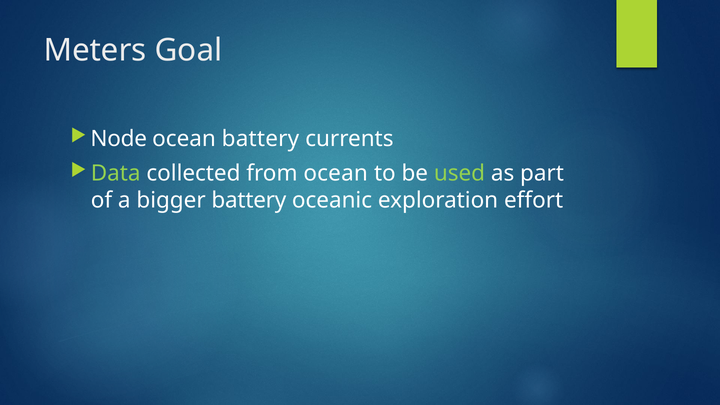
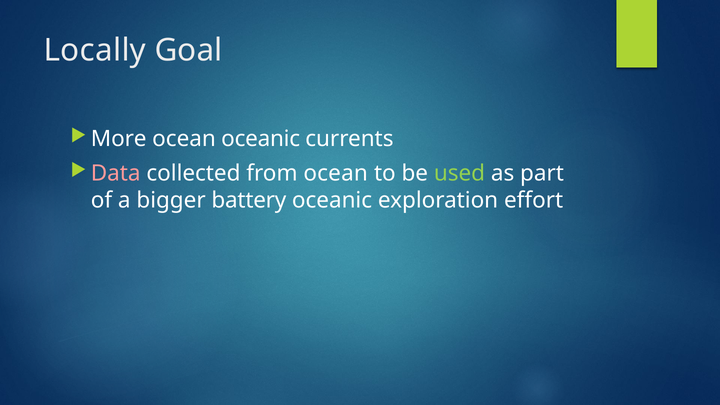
Meters: Meters -> Locally
Node: Node -> More
ocean battery: battery -> oceanic
Data colour: light green -> pink
